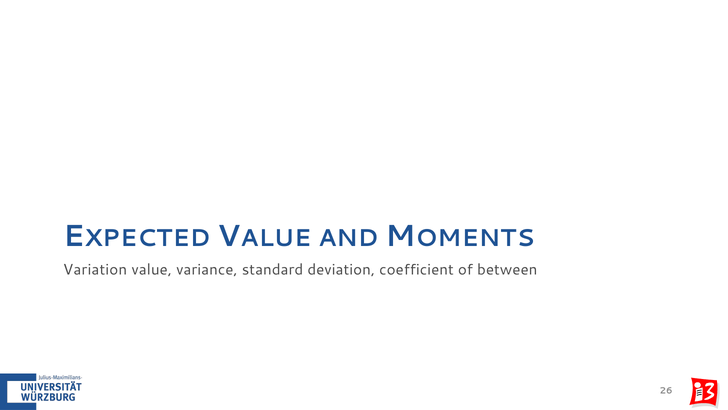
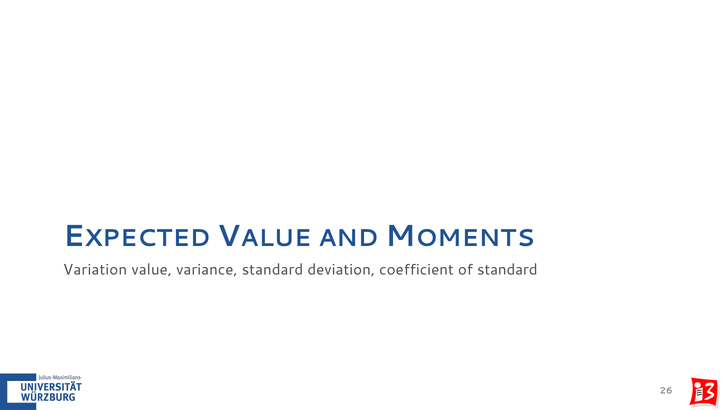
of between: between -> standard
